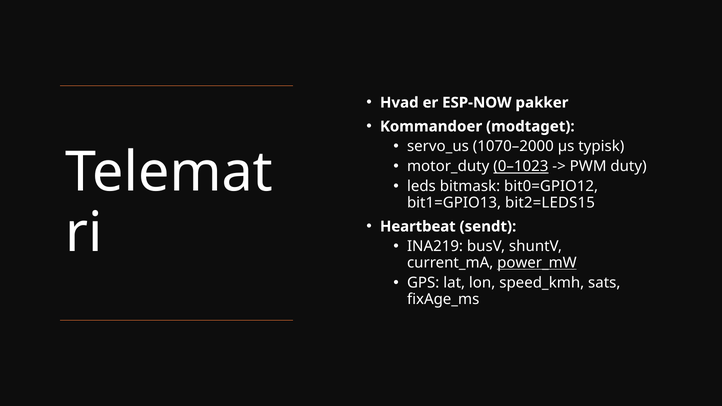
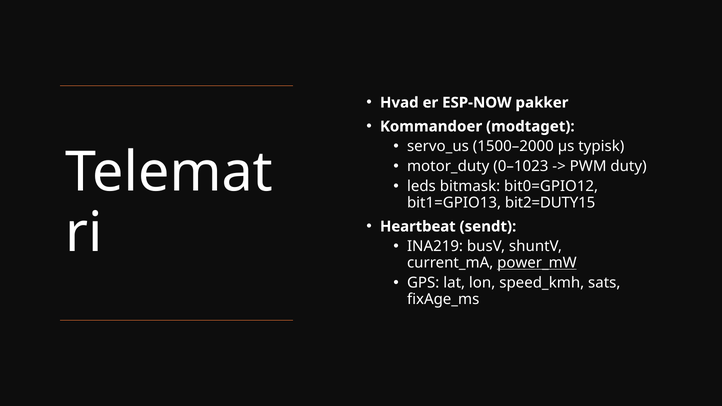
1070–2000: 1070–2000 -> 1500–2000
0–1023 underline: present -> none
bit2=LEDS15: bit2=LEDS15 -> bit2=DUTY15
